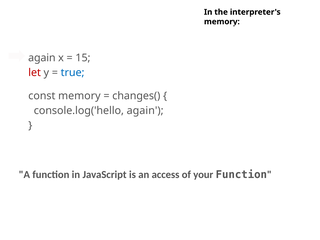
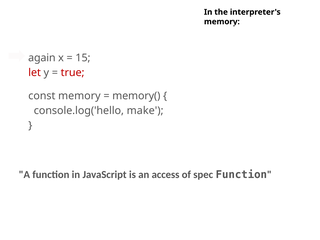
true colour: blue -> red
changes(: changes( -> memory(
console.log('hello again: again -> make
your: your -> spec
